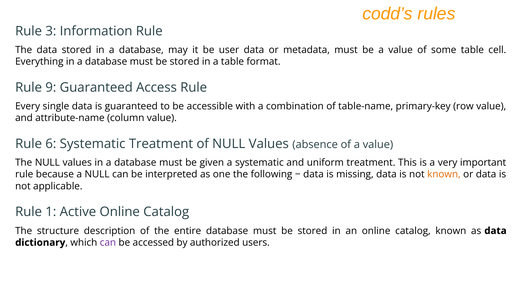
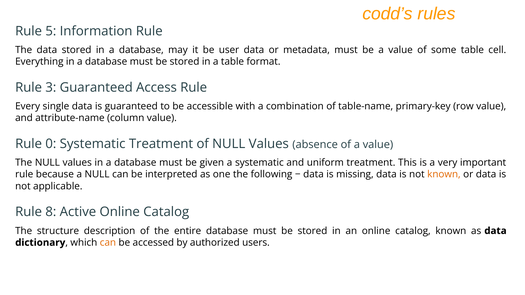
3: 3 -> 5
9: 9 -> 3
6: 6 -> 0
1: 1 -> 8
can at (108, 243) colour: purple -> orange
